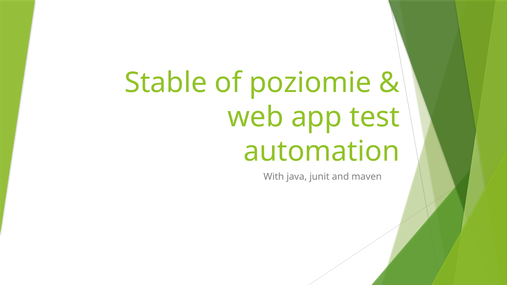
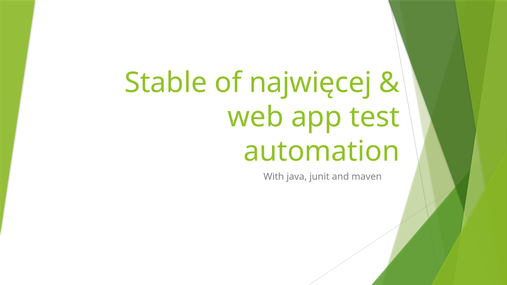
poziomie: poziomie -> najwięcej
